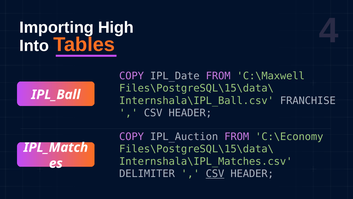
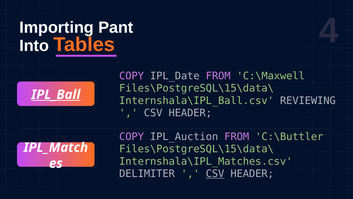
High: High -> Pant
IPL_Ball underline: none -> present
FRANCHISE: FRANCHISE -> REVIEWING
C:\Economy: C:\Economy -> C:\Buttler
